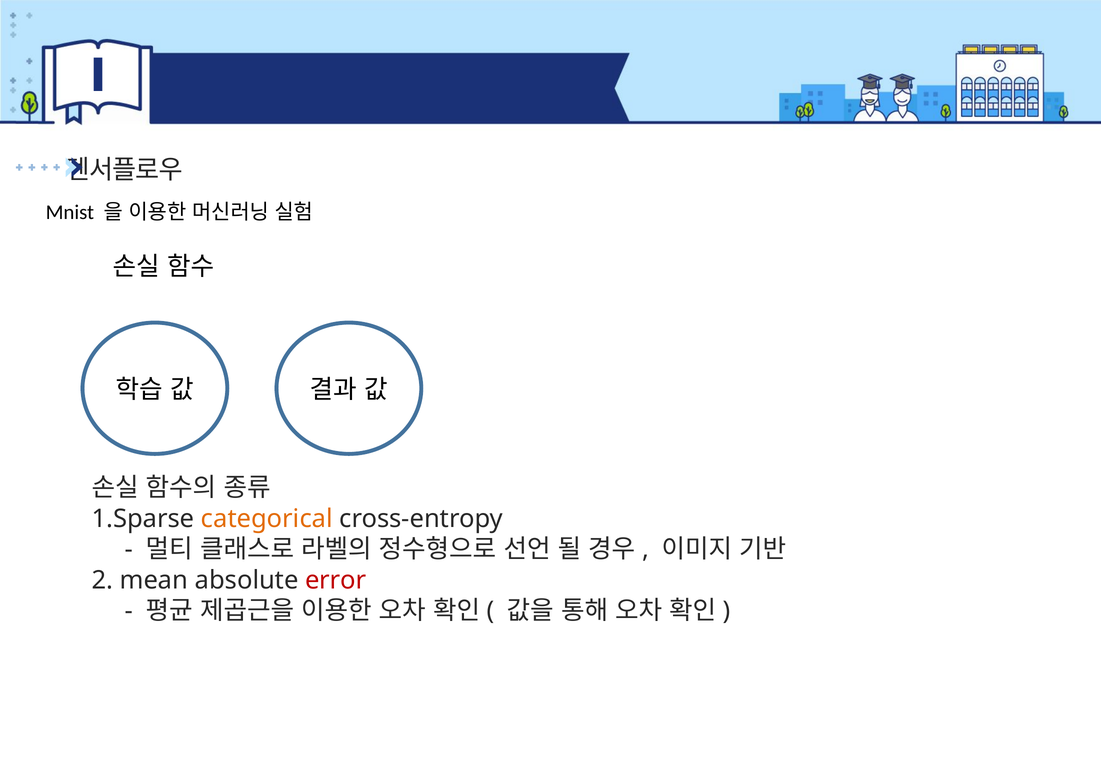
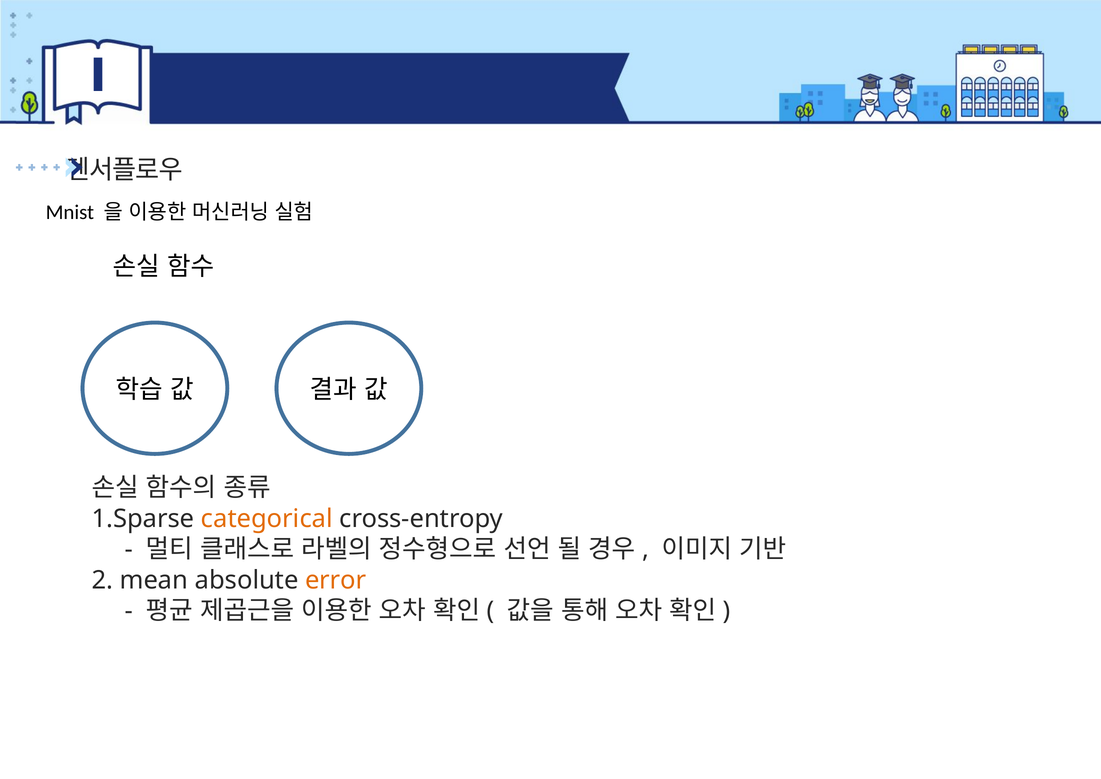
error colour: red -> orange
